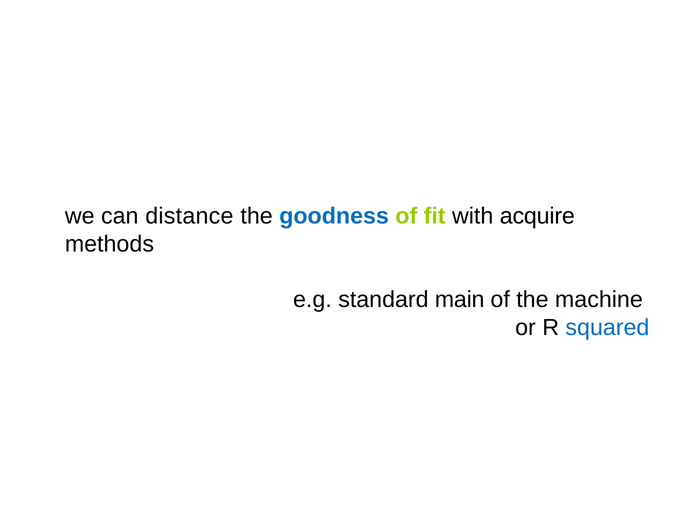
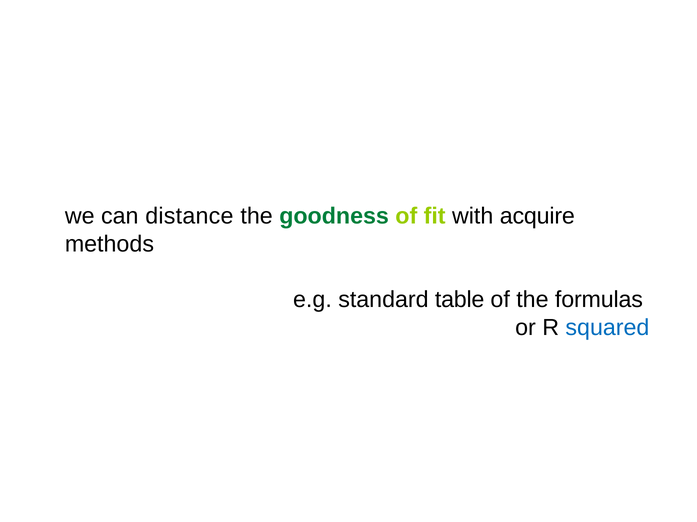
goodness colour: blue -> green
main: main -> table
machine: machine -> formulas
